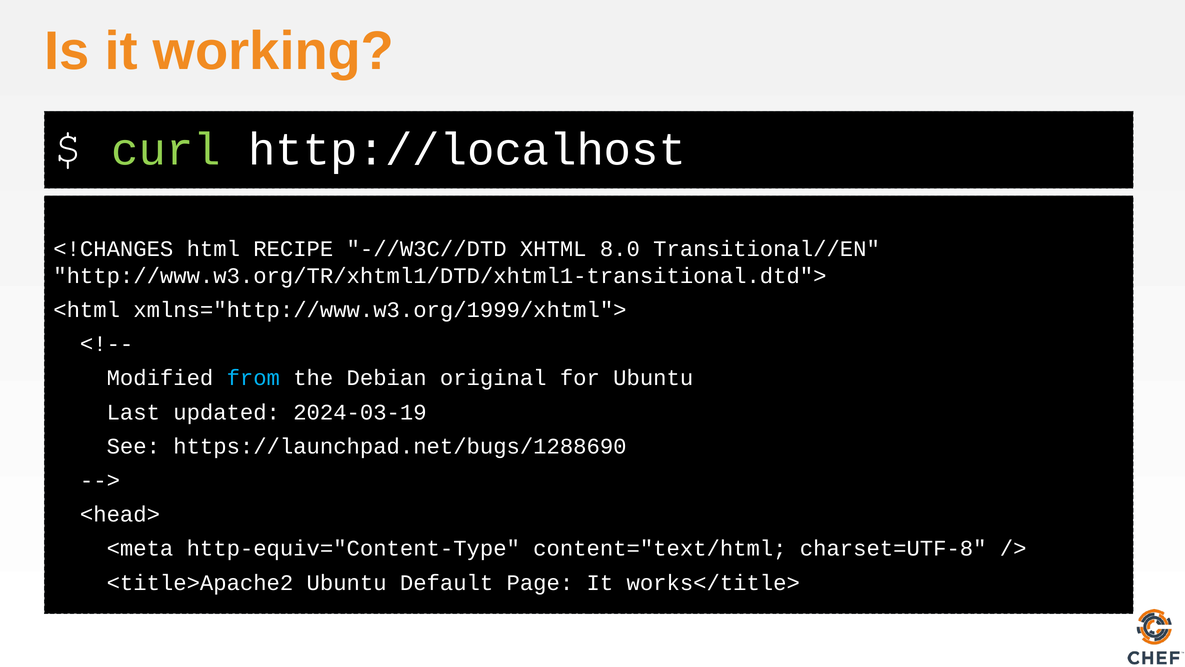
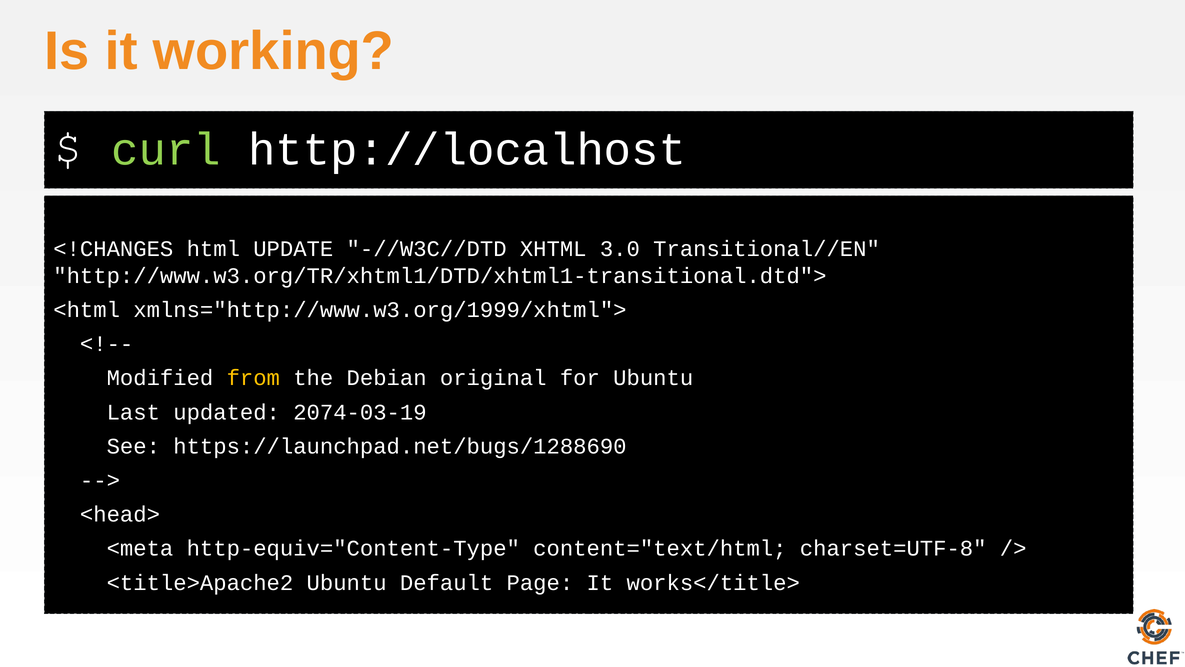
RECIPE: RECIPE -> UPDATE
8.0: 8.0 -> 3.0
from colour: light blue -> yellow
2024-03-19: 2024-03-19 -> 2074-03-19
